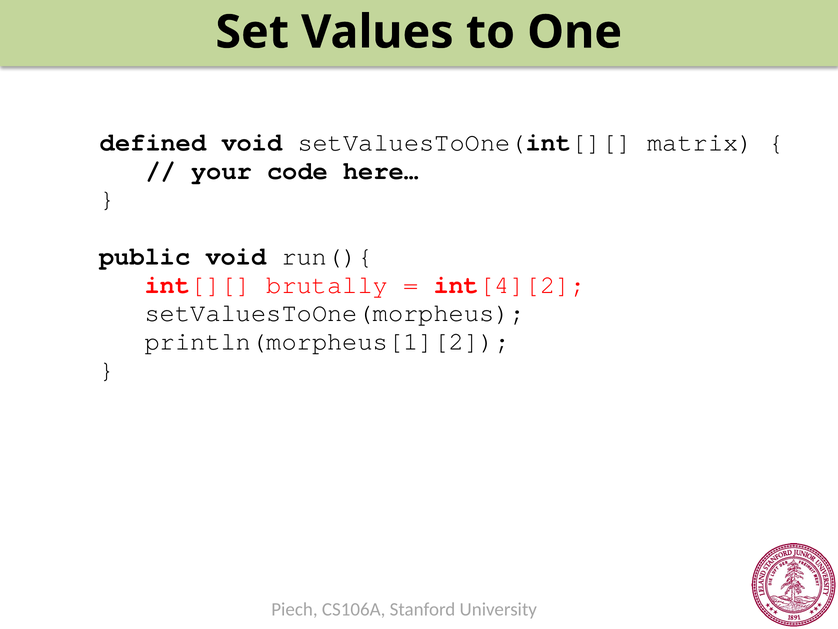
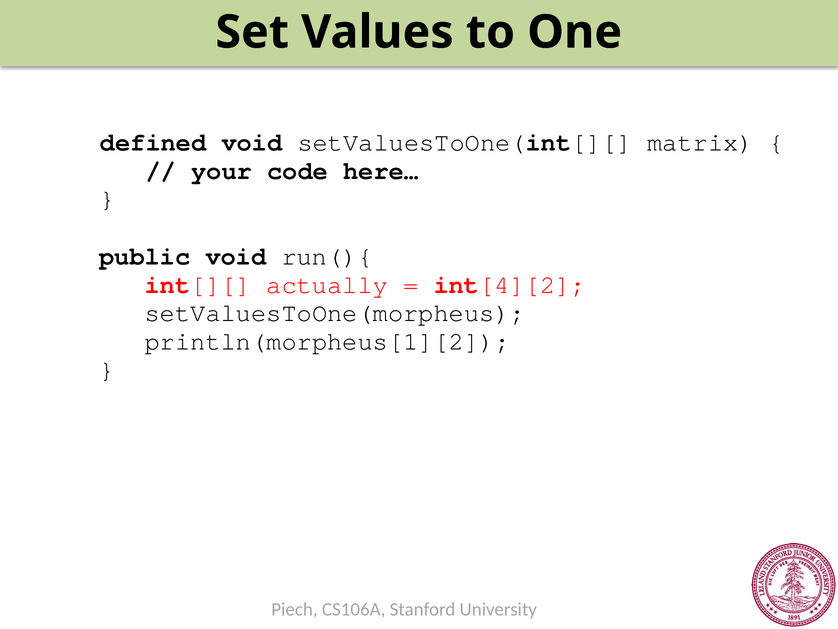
brutally: brutally -> actually
